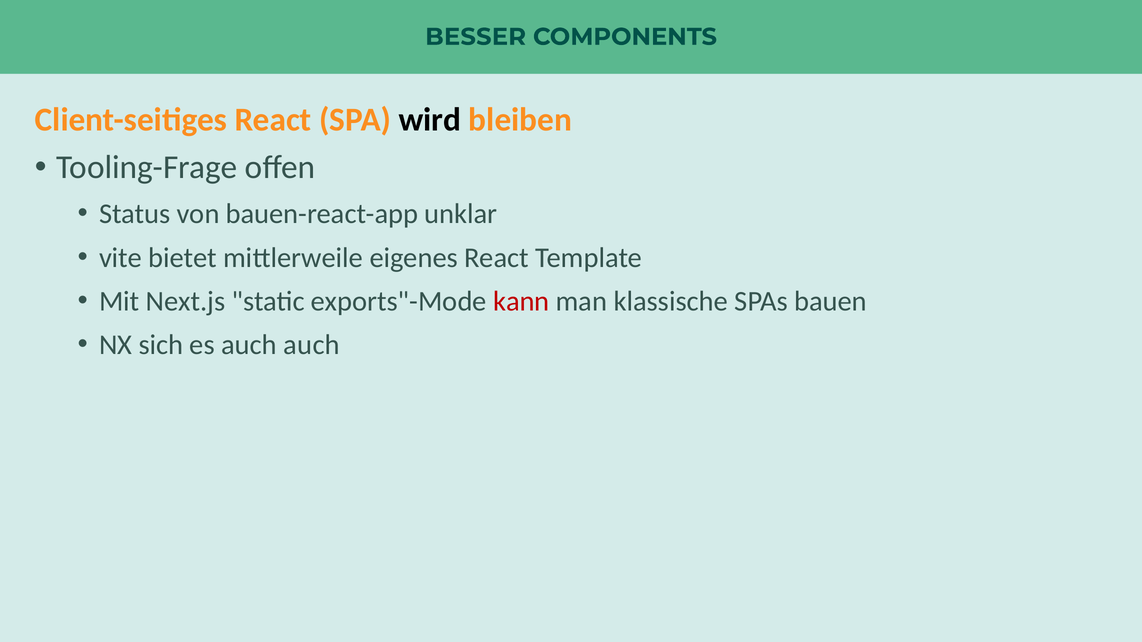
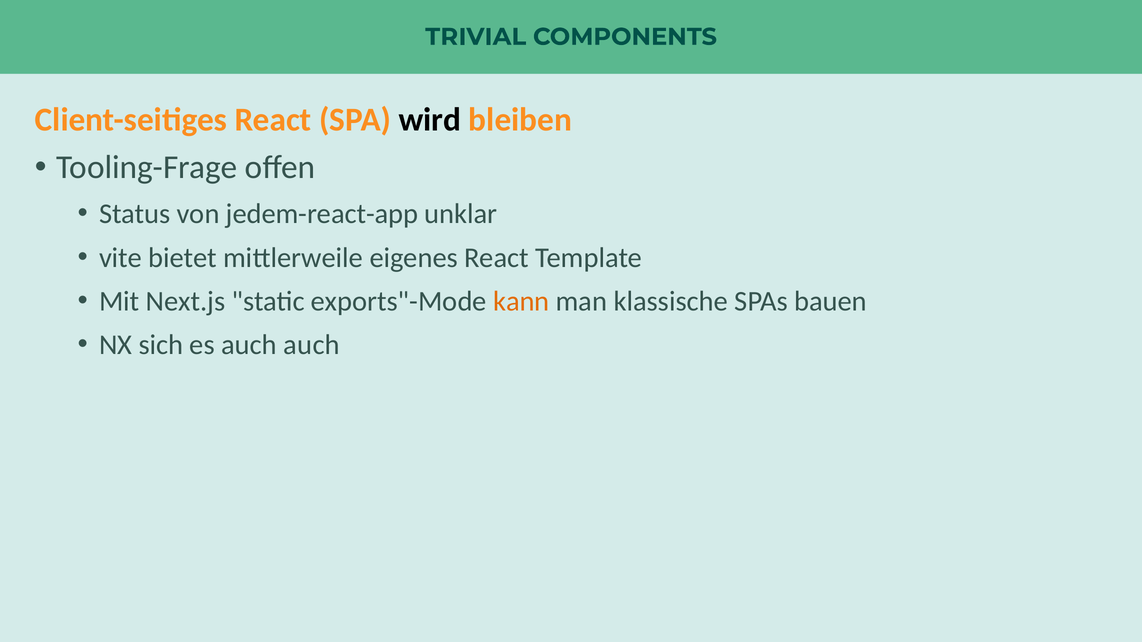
BESSER: BESSER -> TRIVIAL
bauen-react-app: bauen-react-app -> jedem-react-app
kann colour: red -> orange
